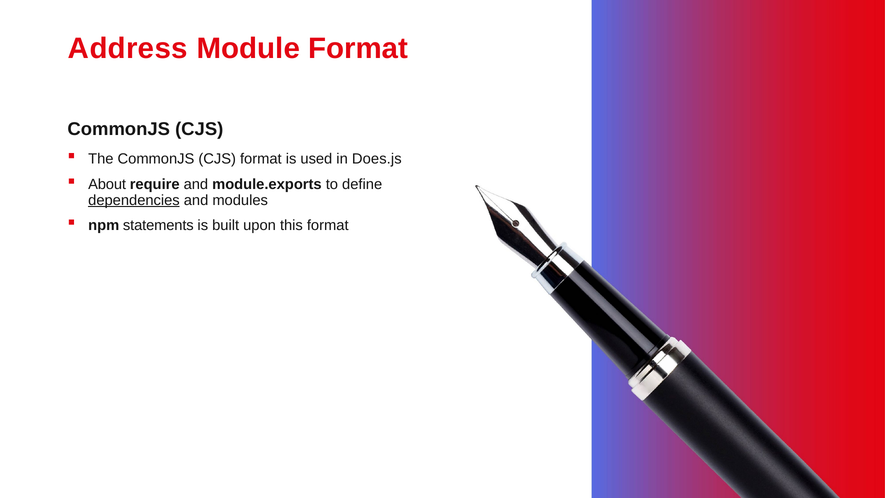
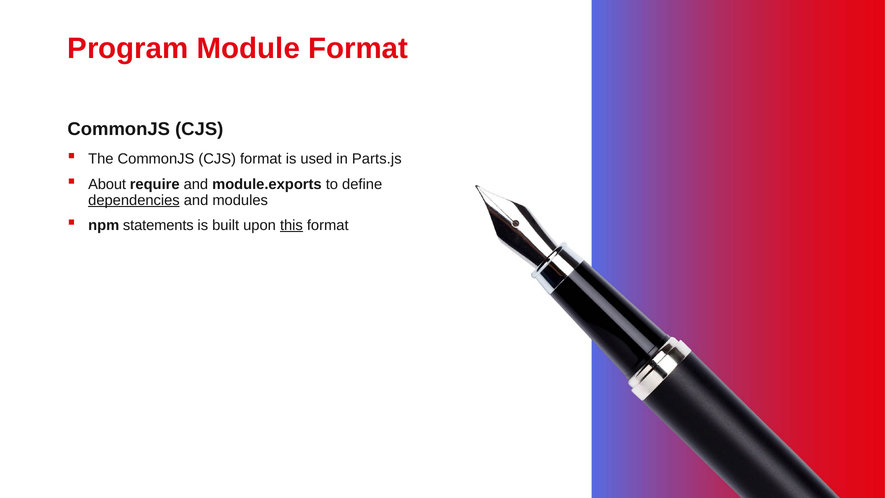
Address: Address -> Program
Does.js: Does.js -> Parts.js
this underline: none -> present
